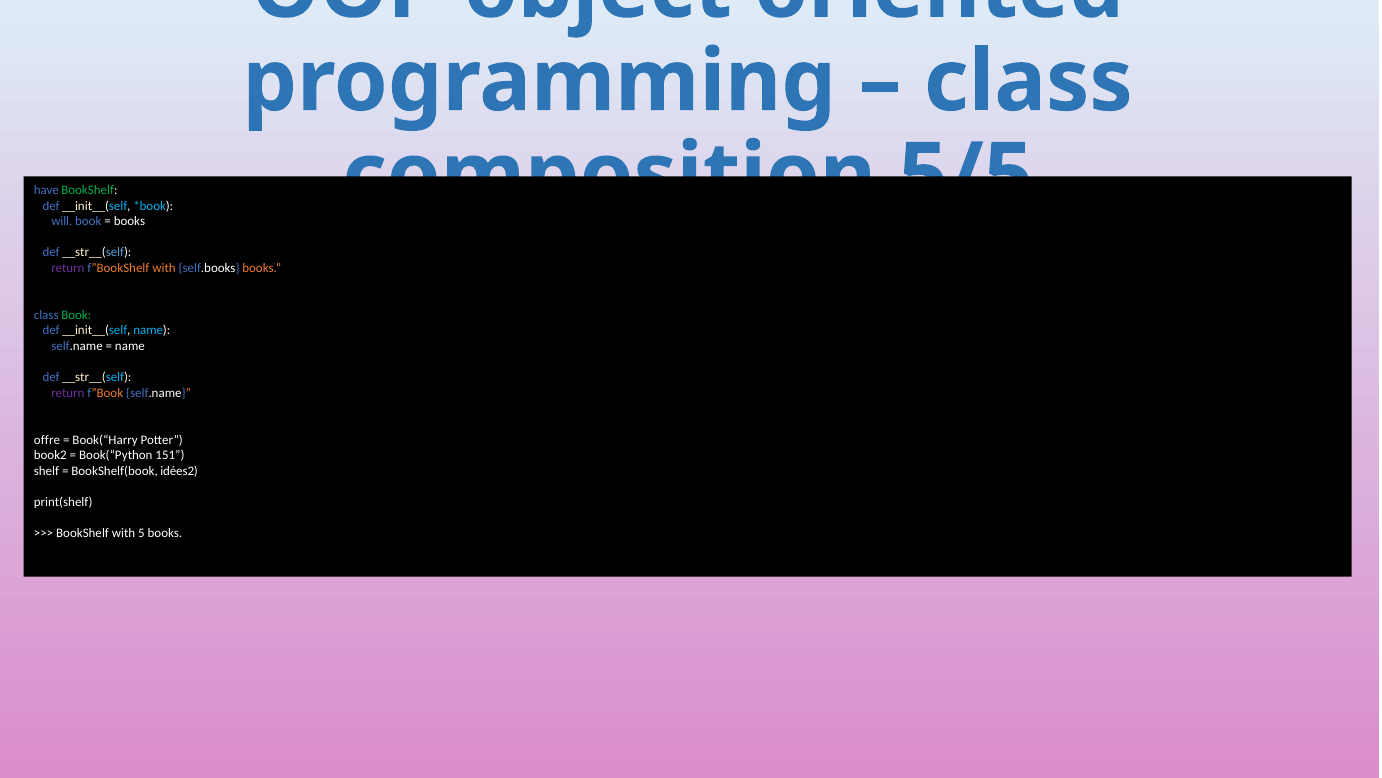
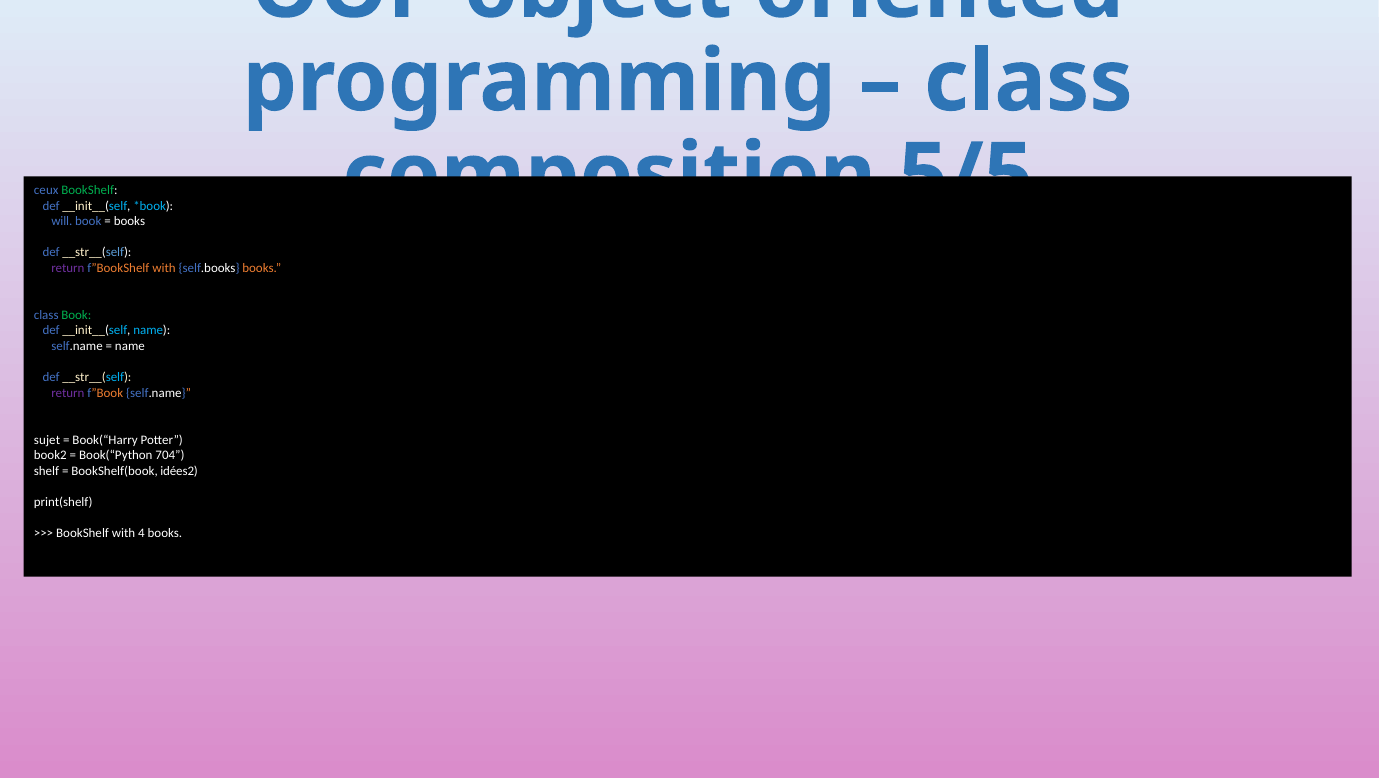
have: have -> ceux
offre: offre -> sujet
151: 151 -> 704
5: 5 -> 4
